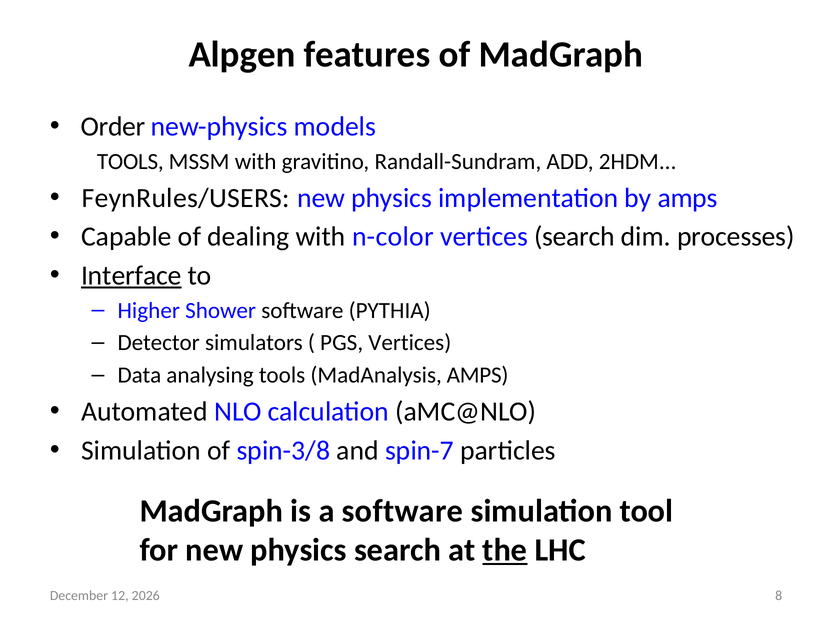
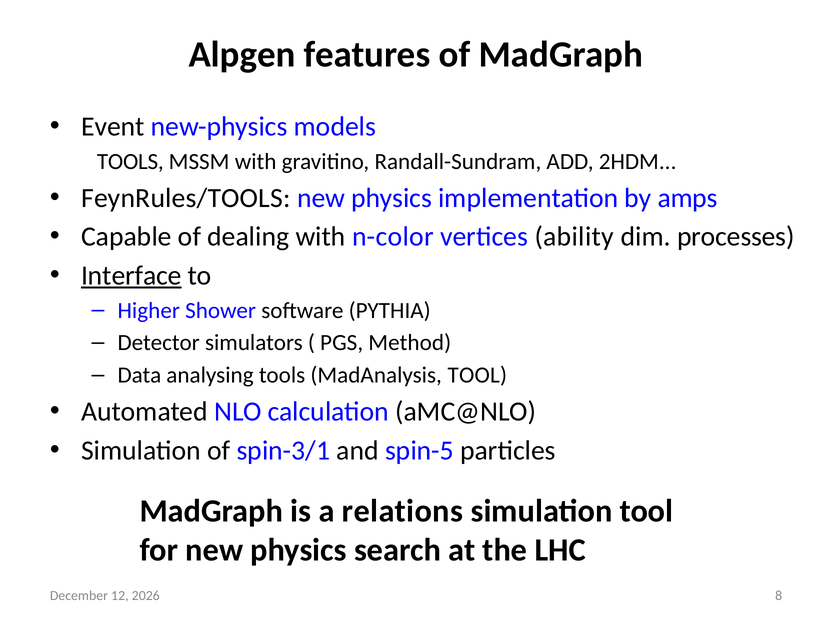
Order: Order -> Event
FeynRules/USERS: FeynRules/USERS -> FeynRules/TOOLS
vertices search: search -> ability
PGS Vertices: Vertices -> Method
MadAnalysis AMPS: AMPS -> TOOL
spin-3/8: spin-3/8 -> spin-3/1
spin-7: spin-7 -> spin-5
a software: software -> relations
the underline: present -> none
